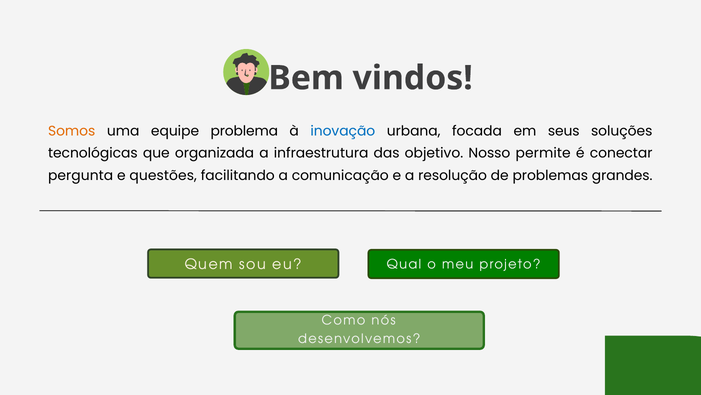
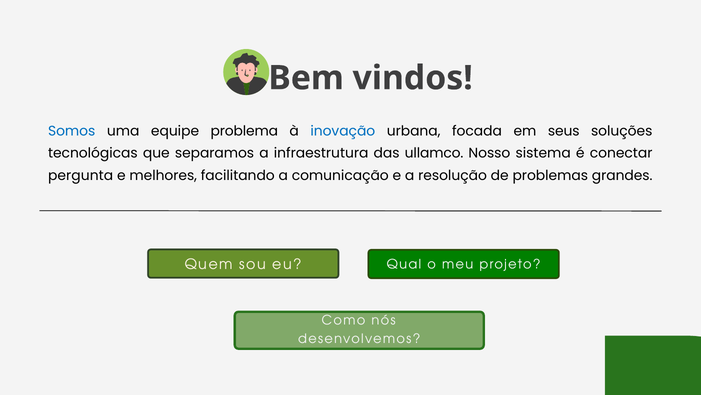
Somos colour: orange -> blue
organizada: organizada -> separamos
objetivo: objetivo -> ullamco
permite: permite -> sistema
questões: questões -> melhores
